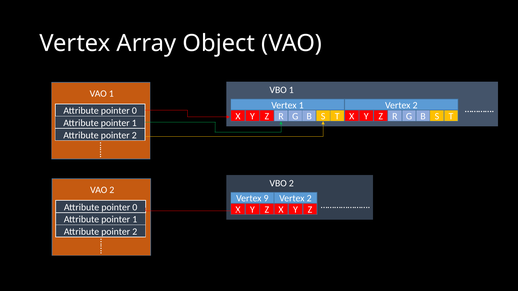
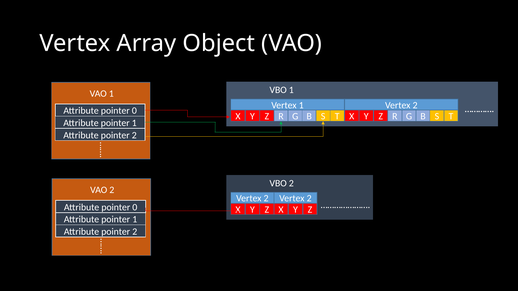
9 at (266, 199): 9 -> 2
